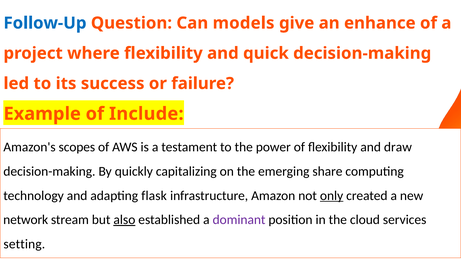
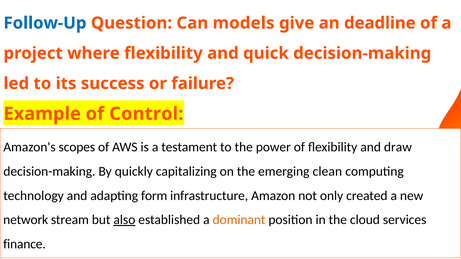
enhance: enhance -> deadline
Include: Include -> Control
share: share -> clean
flask: flask -> form
only underline: present -> none
dominant colour: purple -> orange
setting: setting -> finance
